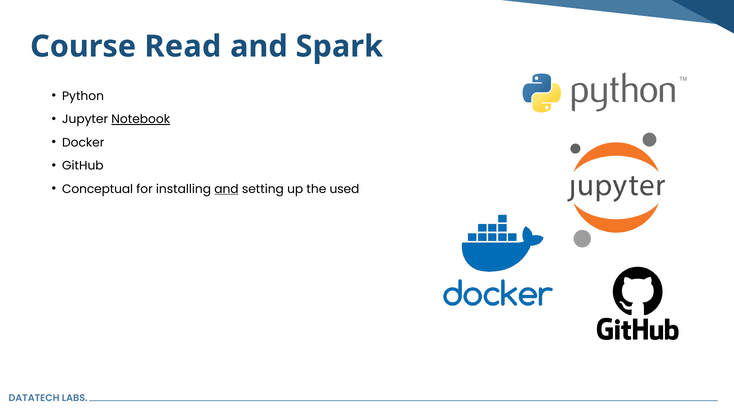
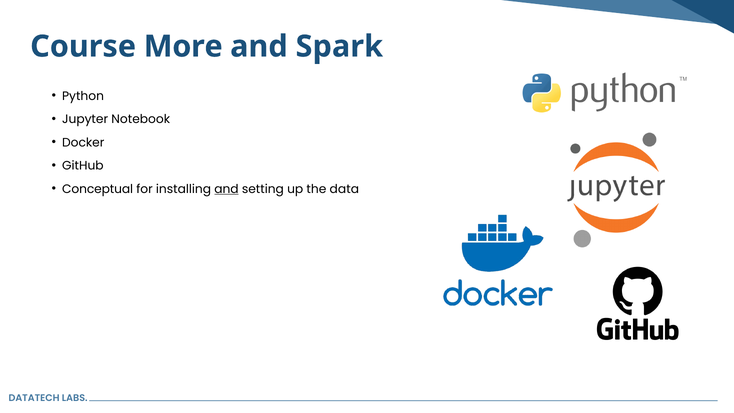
Read: Read -> More
Notebook underline: present -> none
used: used -> data
